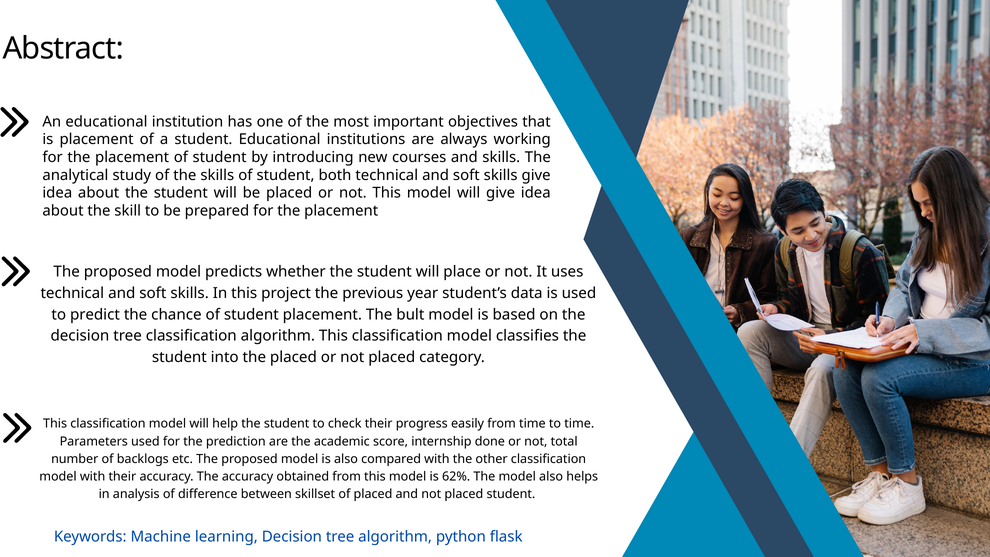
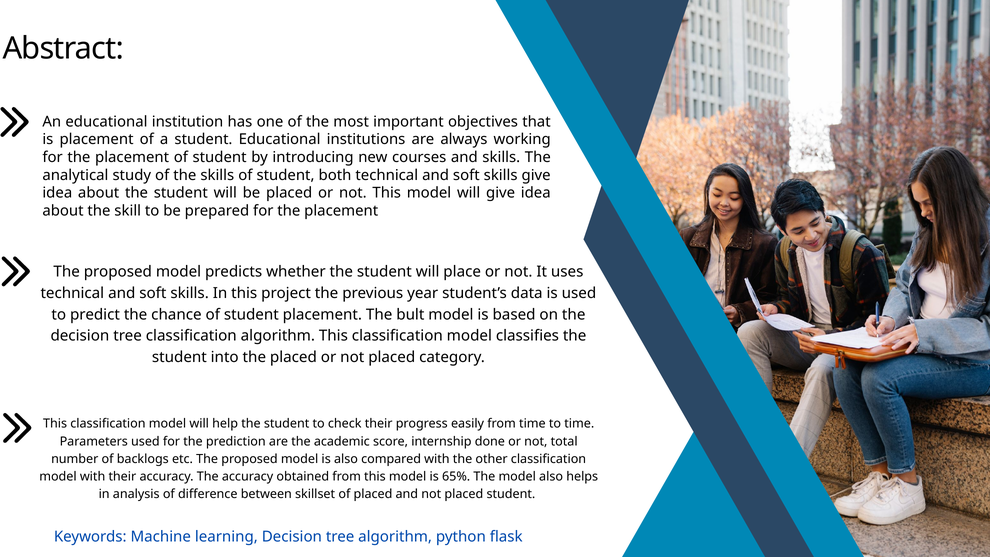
62%: 62% -> 65%
